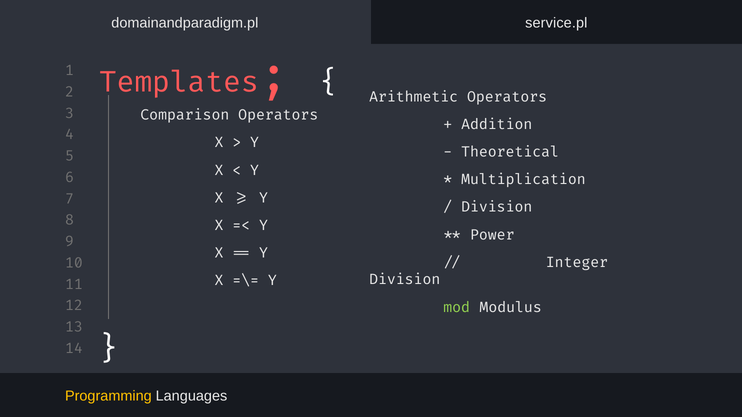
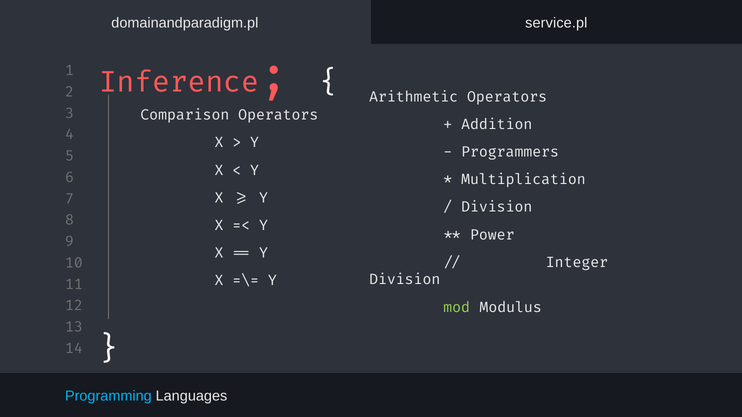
Templates: Templates -> Inference
Theoretical: Theoretical -> Programmers
Programming colour: yellow -> light blue
